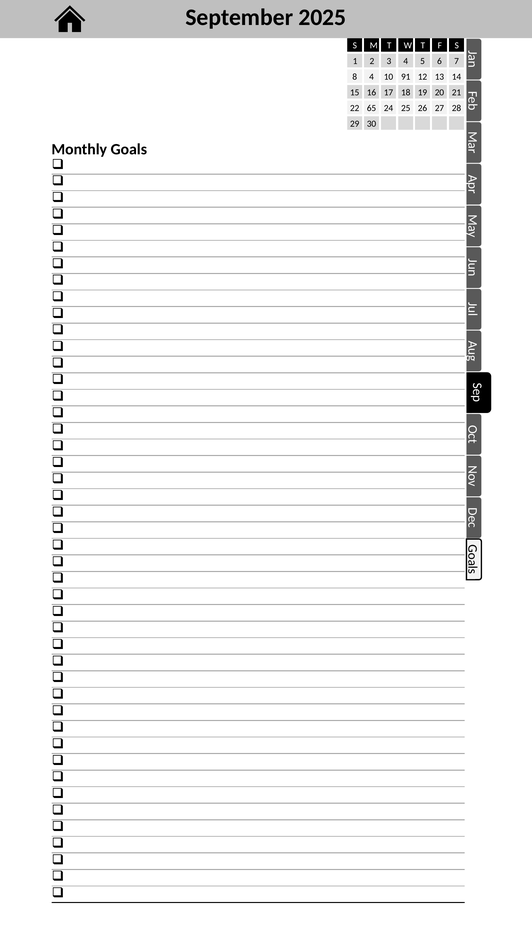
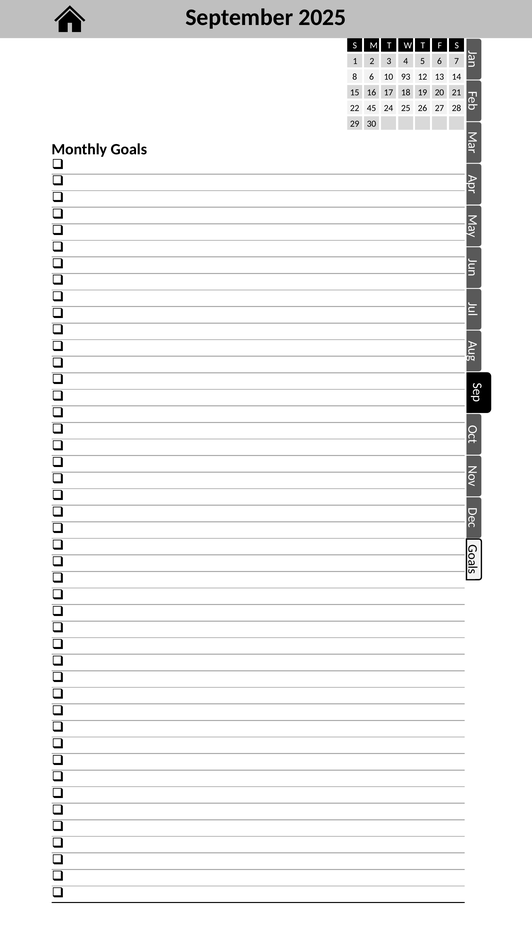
8 4: 4 -> 6
91: 91 -> 93
65: 65 -> 45
